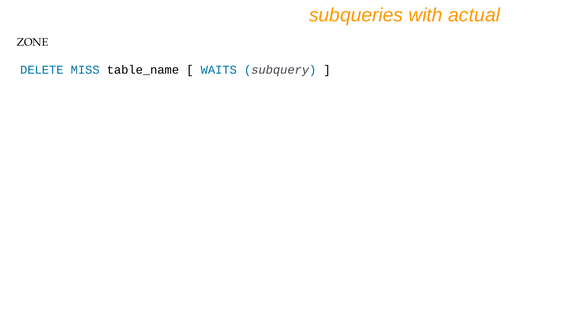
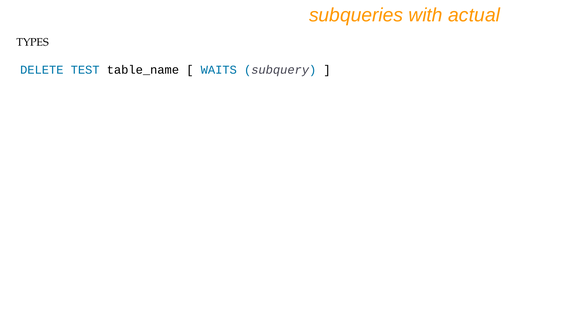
ZONE: ZONE -> TYPES
MISS: MISS -> TEST
